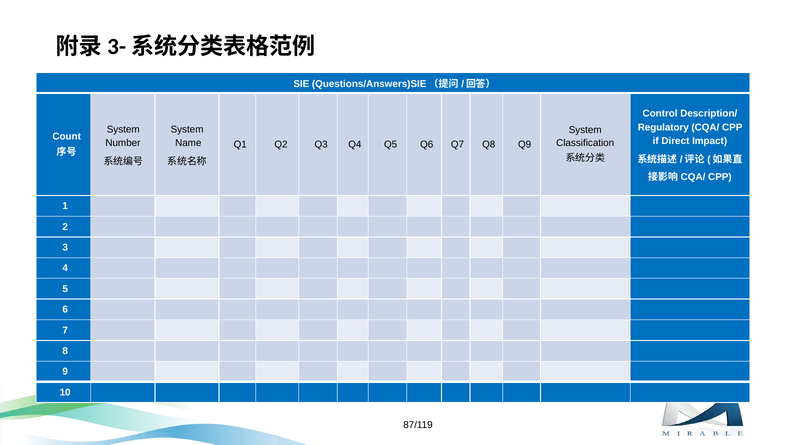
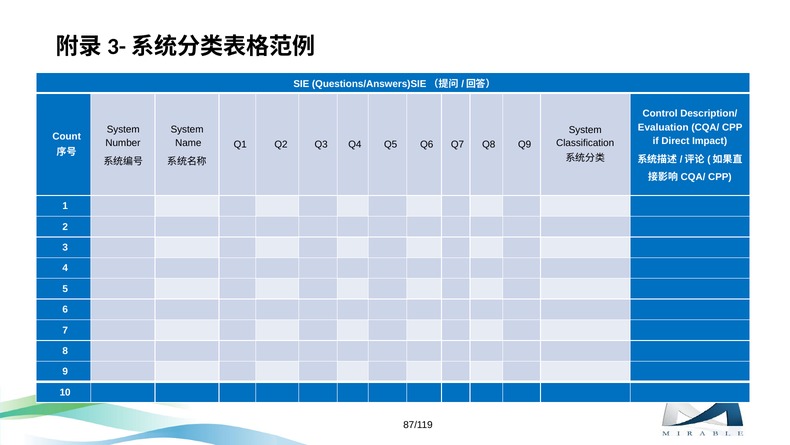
Regulatory: Regulatory -> Evaluation
